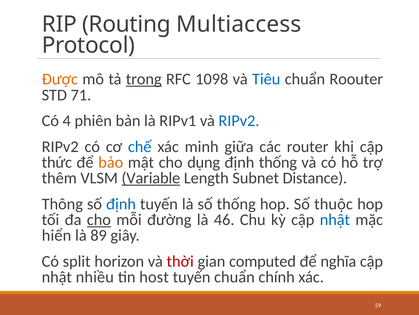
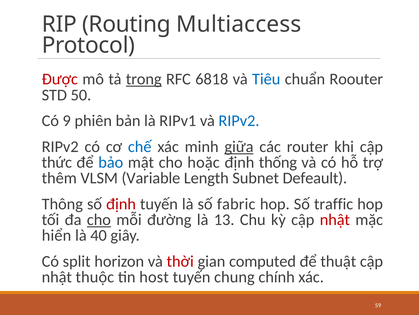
Được colour: orange -> red
1098: 1098 -> 6818
71: 71 -> 50
4: 4 -> 9
giữa underline: none -> present
bảo colour: orange -> blue
dụng: dụng -> hoặc
Variable underline: present -> none
Distance: Distance -> Defeault
định at (121, 204) colour: blue -> red
số thống: thống -> fabric
thuộc: thuộc -> traffic
46: 46 -> 13
nhật at (335, 219) colour: blue -> red
89: 89 -> 40
nghĩa: nghĩa -> thuật
nhiều: nhiều -> thuộc
tuyến chuẩn: chuẩn -> chung
